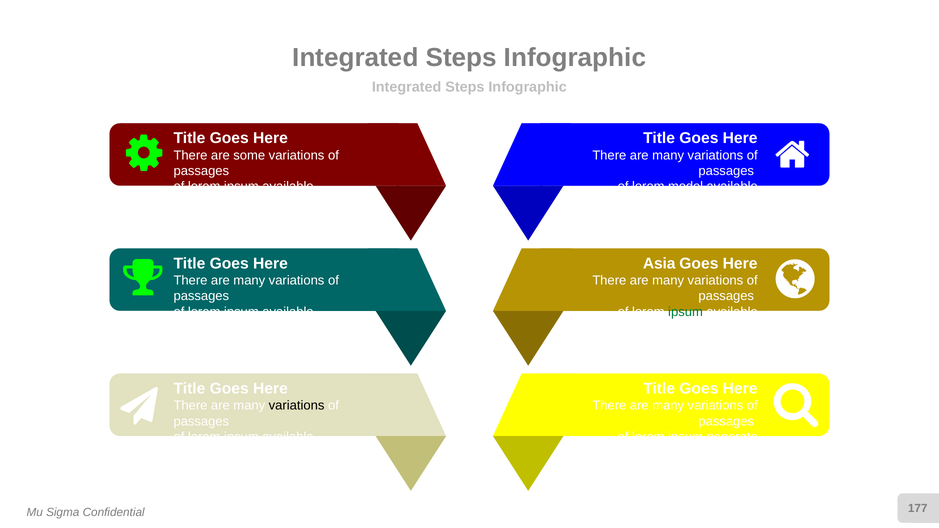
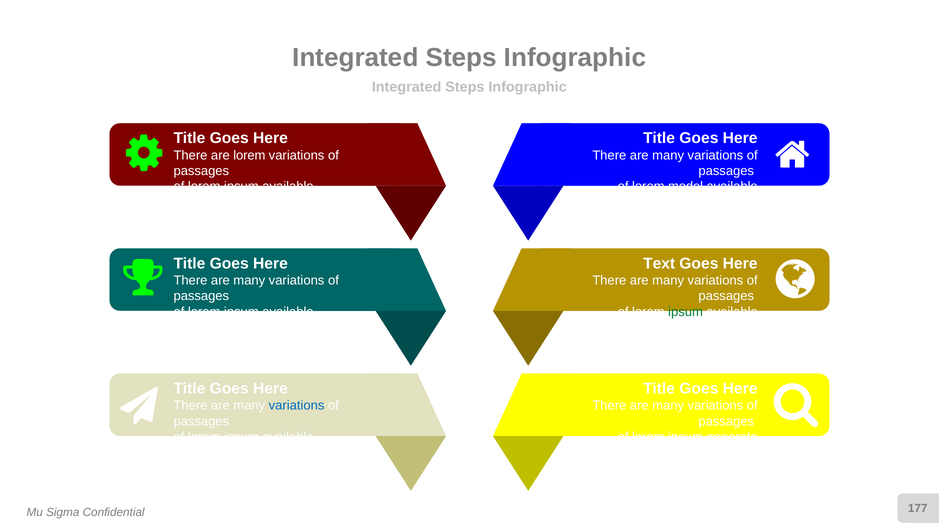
are some: some -> lorem
Asia: Asia -> Text
variations at (297, 406) colour: black -> blue
